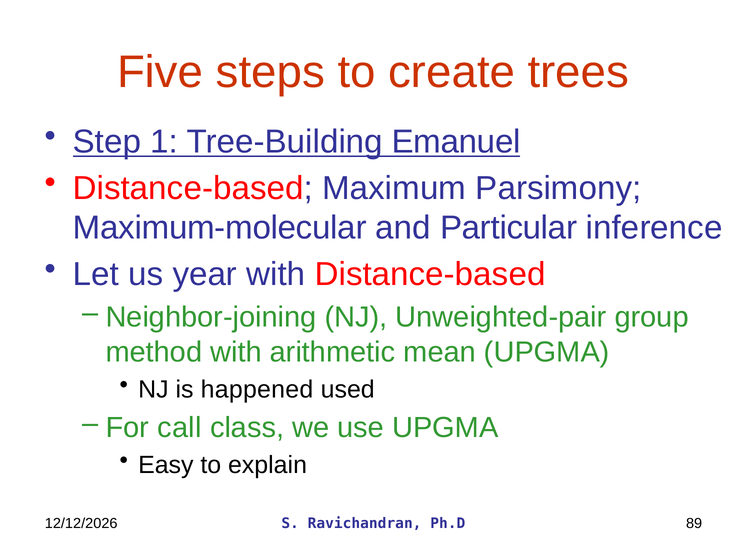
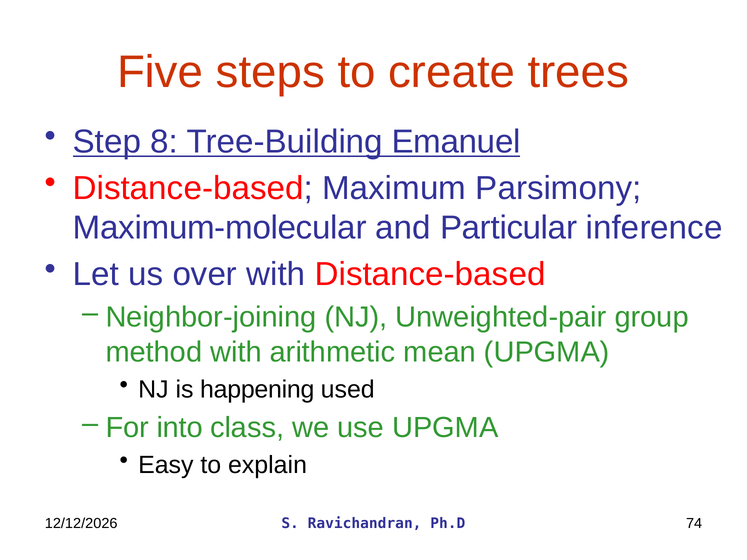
1: 1 -> 8
year: year -> over
happened: happened -> happening
call: call -> into
89: 89 -> 74
